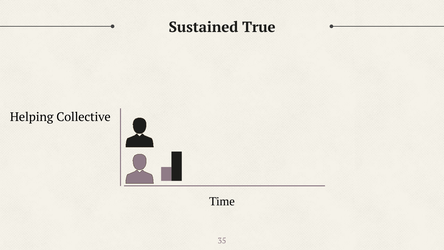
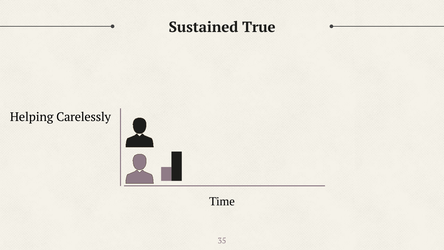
Collective: Collective -> Carelessly
